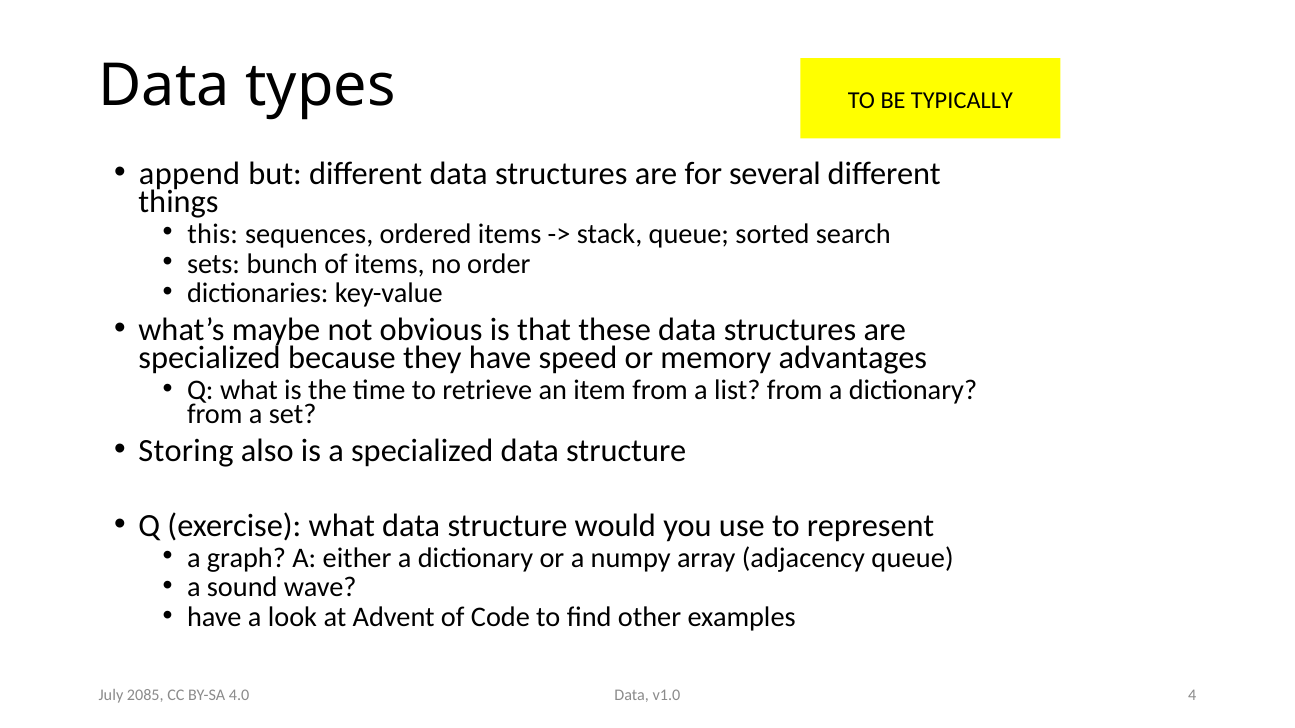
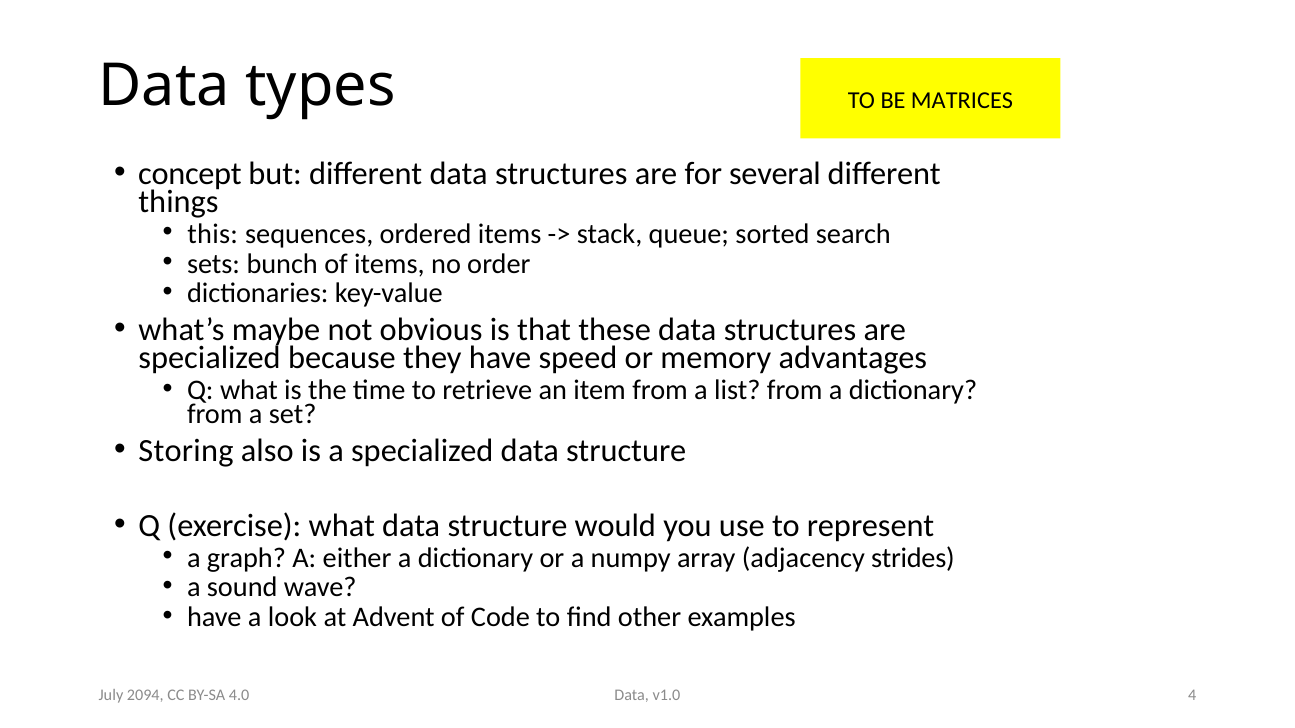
TYPICALLY: TYPICALLY -> MATRICES
append: append -> concept
adjacency queue: queue -> strides
2085: 2085 -> 2094
